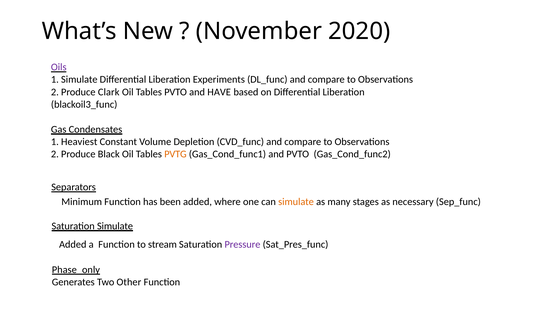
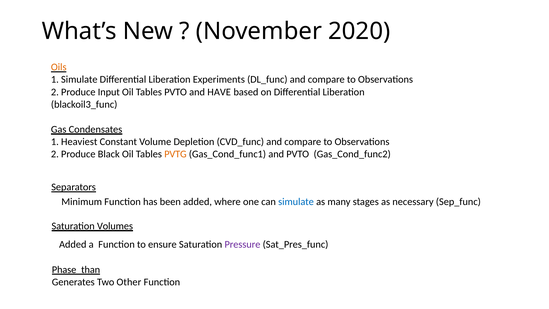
Oils colour: purple -> orange
Clark: Clark -> Input
simulate at (296, 202) colour: orange -> blue
Saturation Simulate: Simulate -> Volumes
stream: stream -> ensure
Phase_only: Phase_only -> Phase_than
